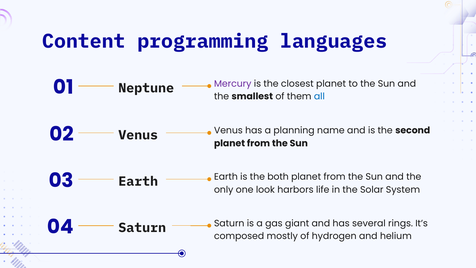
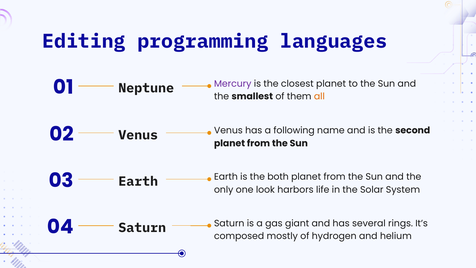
Content: Content -> Editing
all colour: blue -> orange
planning: planning -> following
